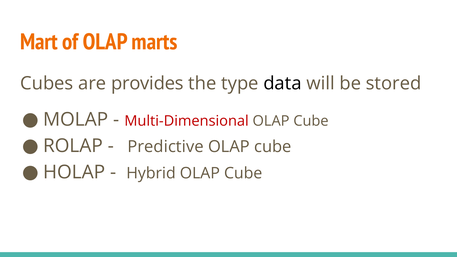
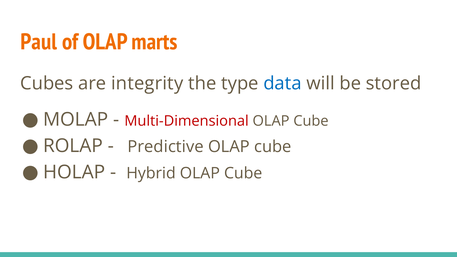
Mart: Mart -> Paul
provides: provides -> integrity
data colour: black -> blue
